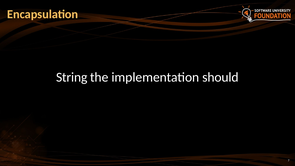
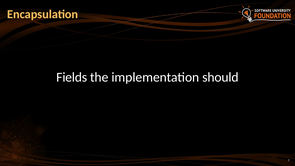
String: String -> Fields
